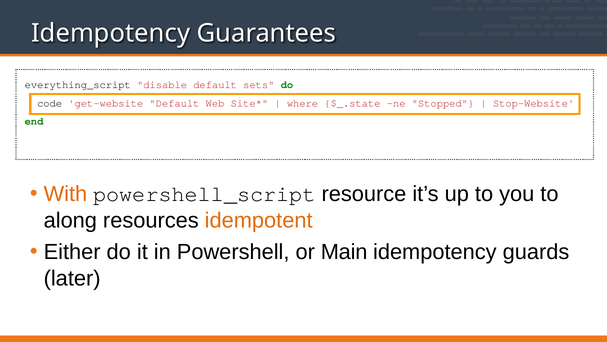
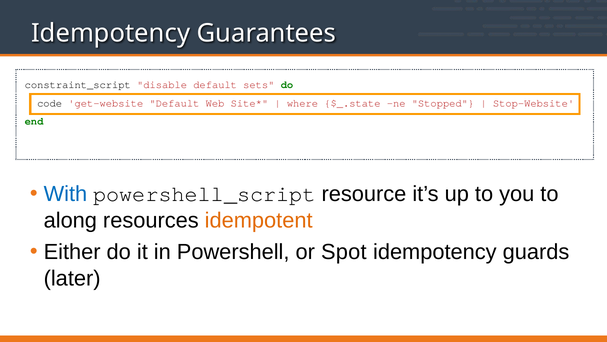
everything_script: everything_script -> constraint_script
With colour: orange -> blue
Main: Main -> Spot
